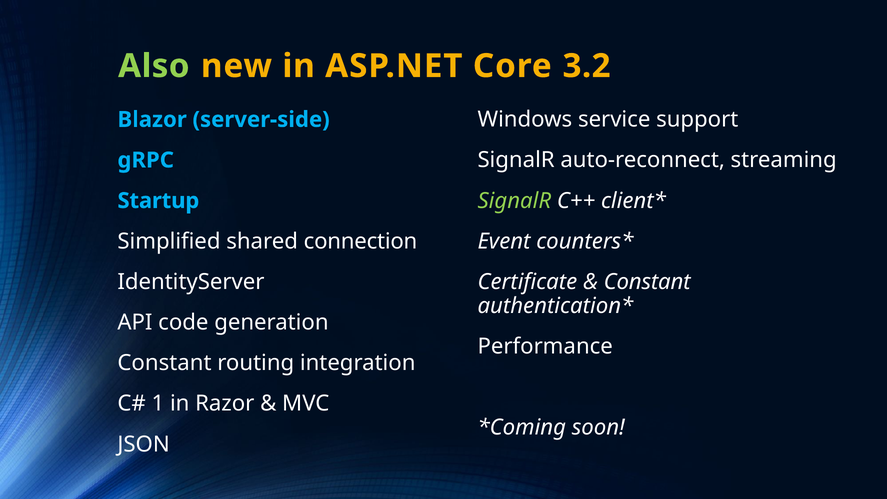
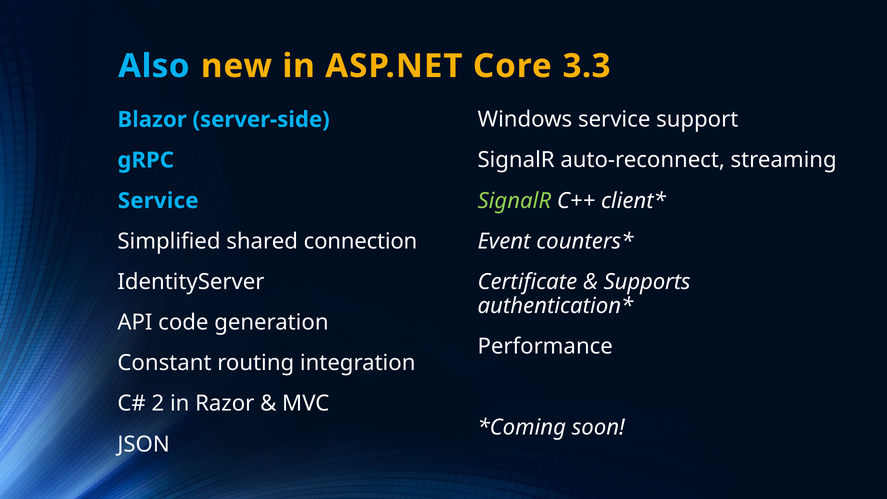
Also colour: light green -> light blue
3.2: 3.2 -> 3.3
Startup at (158, 201): Startup -> Service
Constant at (647, 282): Constant -> Supports
1: 1 -> 2
